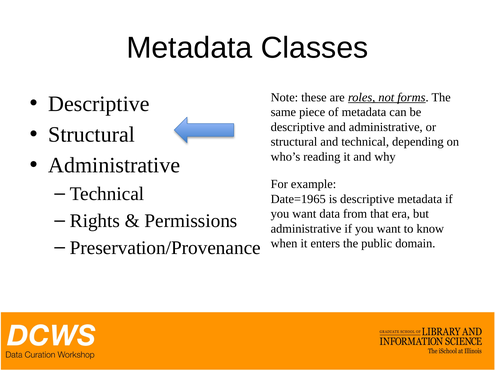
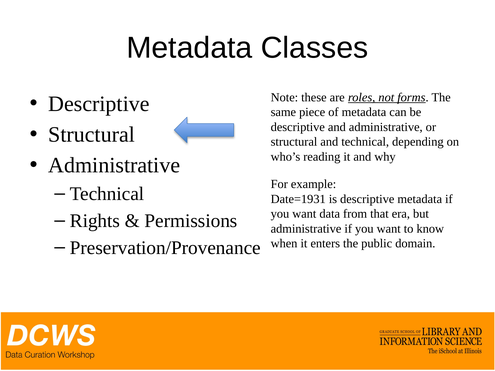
Date=1965: Date=1965 -> Date=1931
